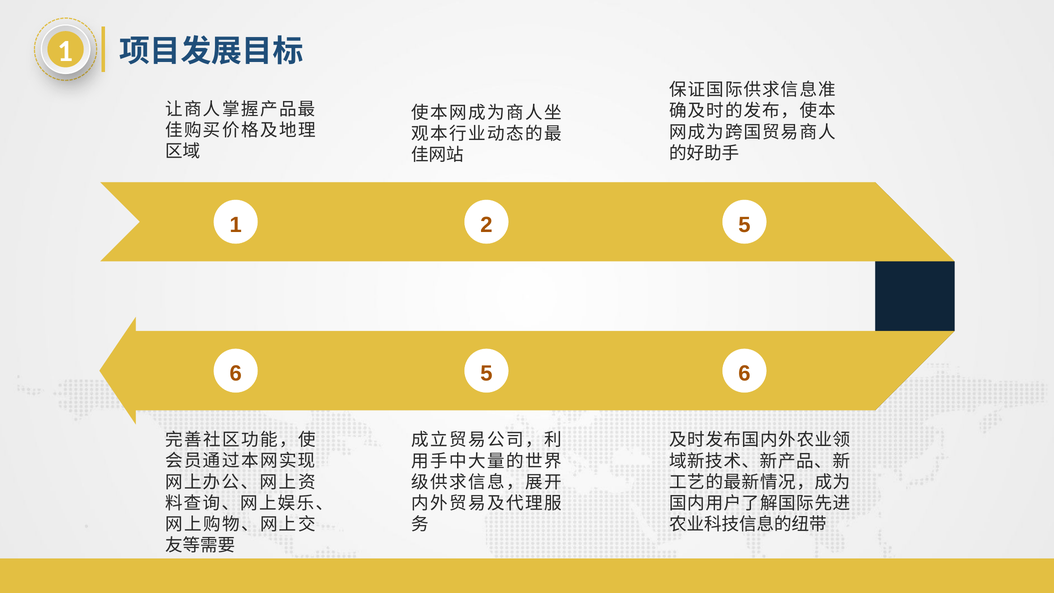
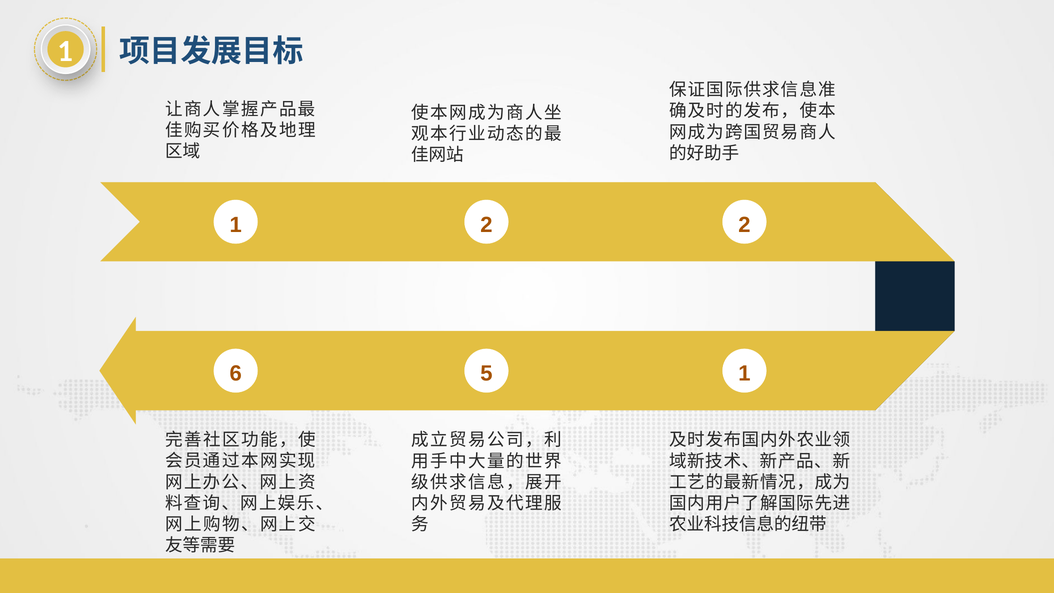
2 5: 5 -> 2
6 5 6: 6 -> 1
